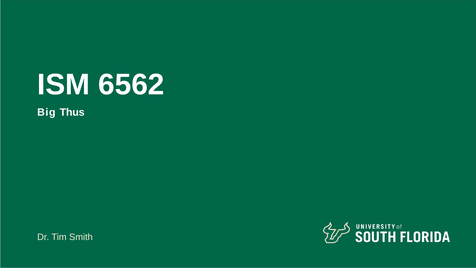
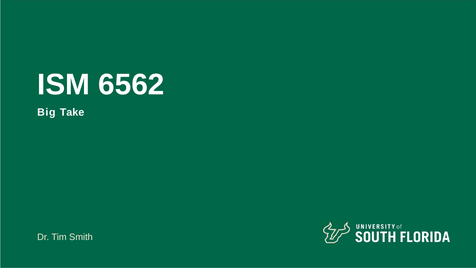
Thus: Thus -> Take
